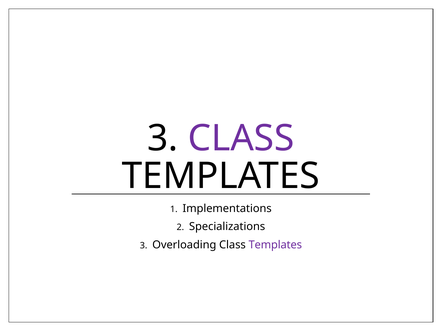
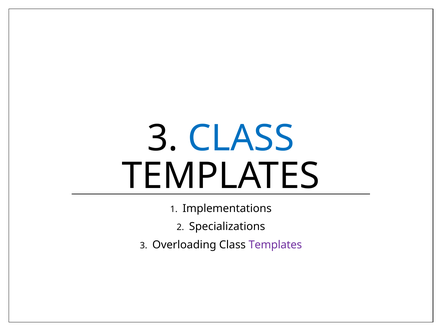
CLASS at (241, 139) colour: purple -> blue
